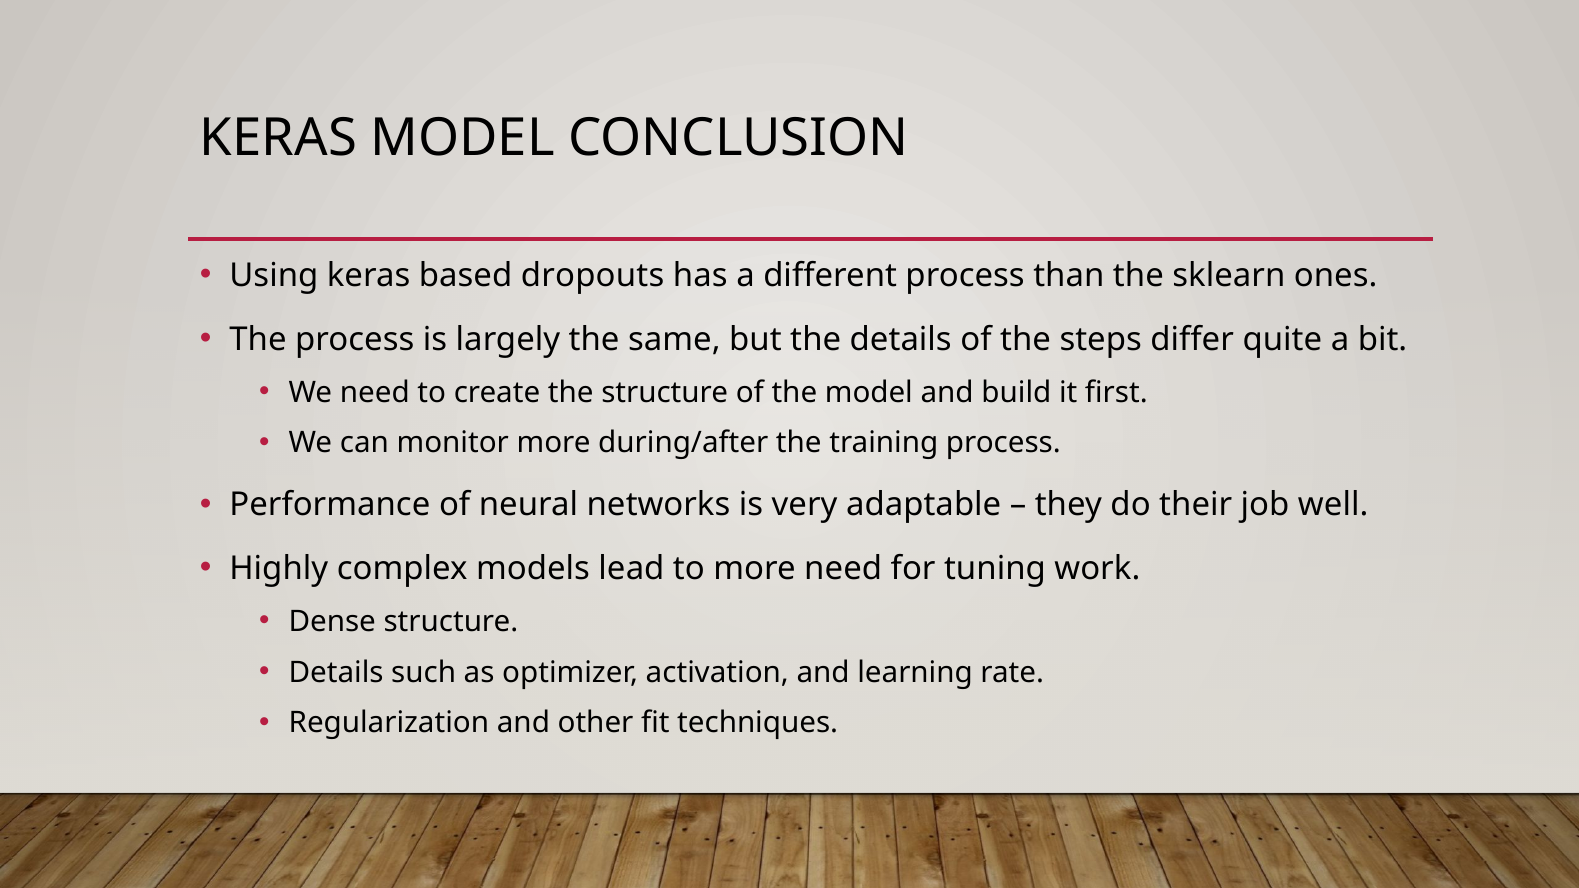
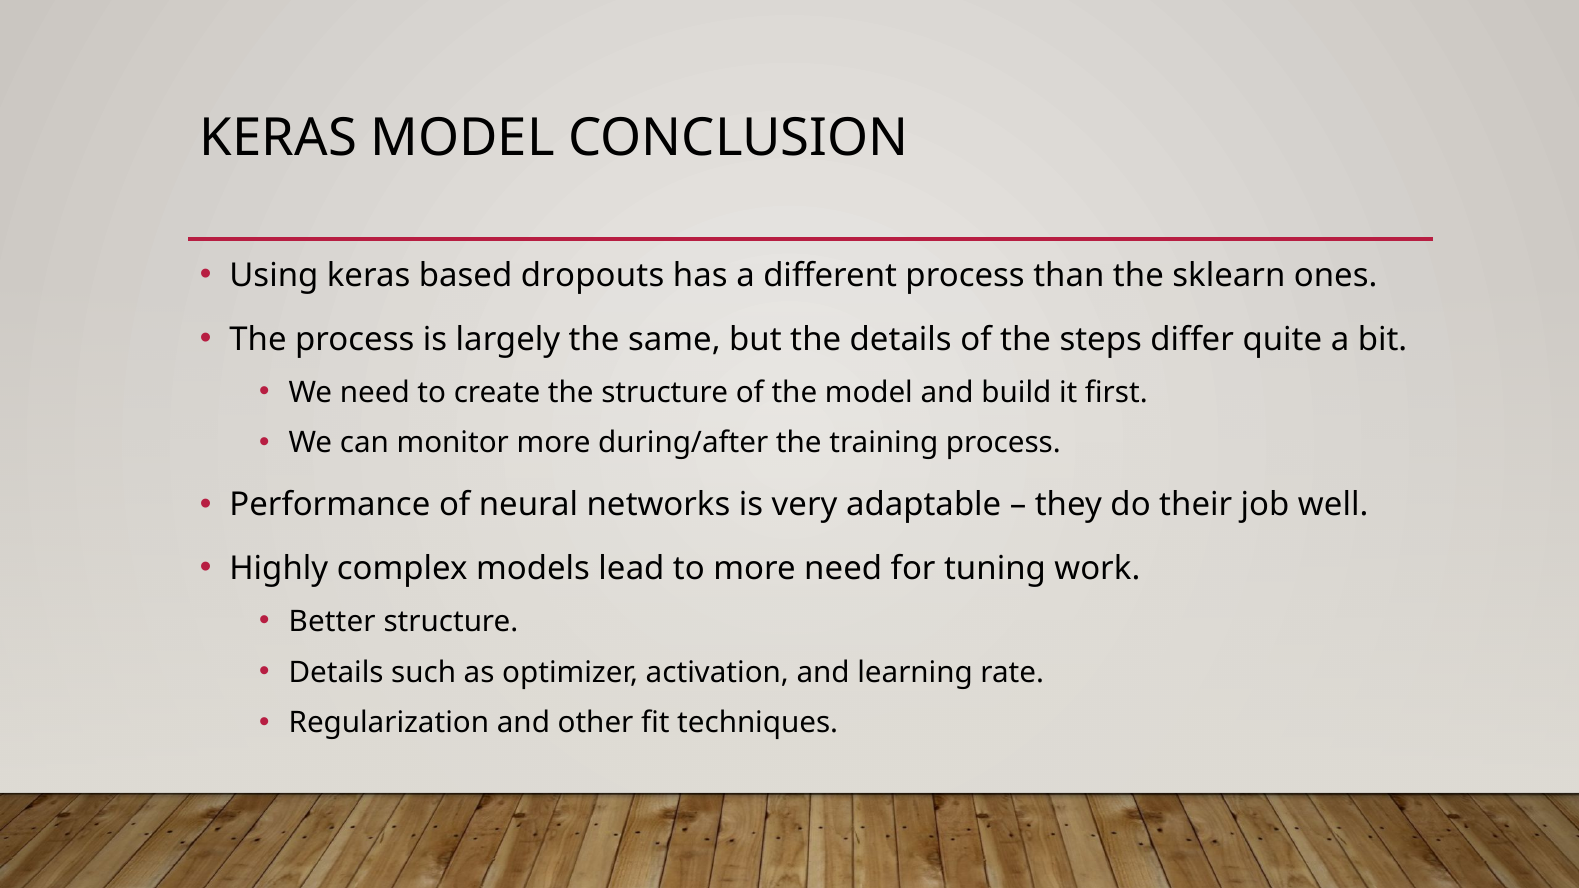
Dense: Dense -> Better
